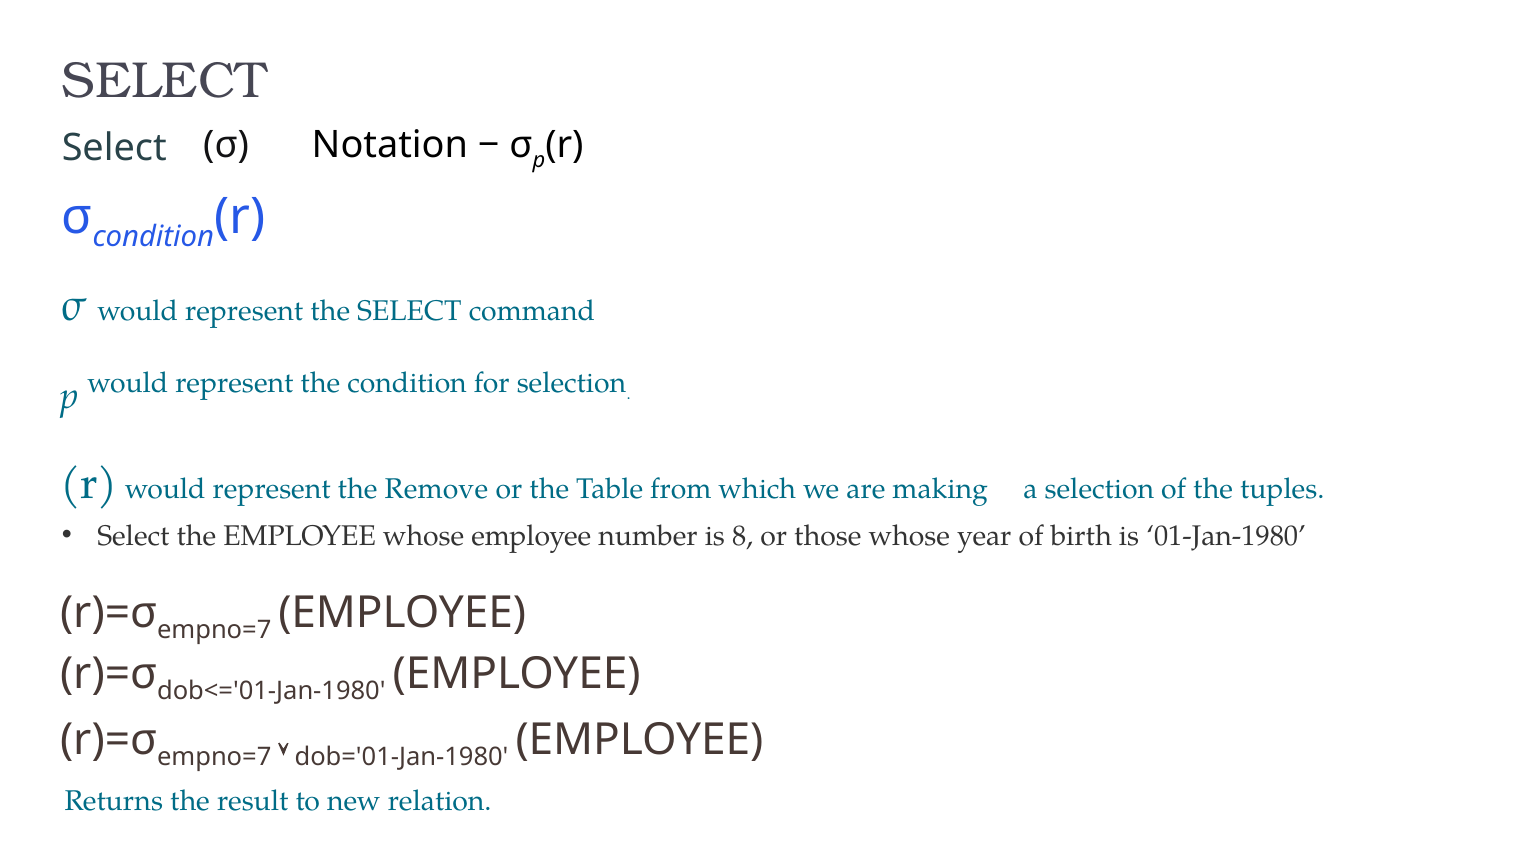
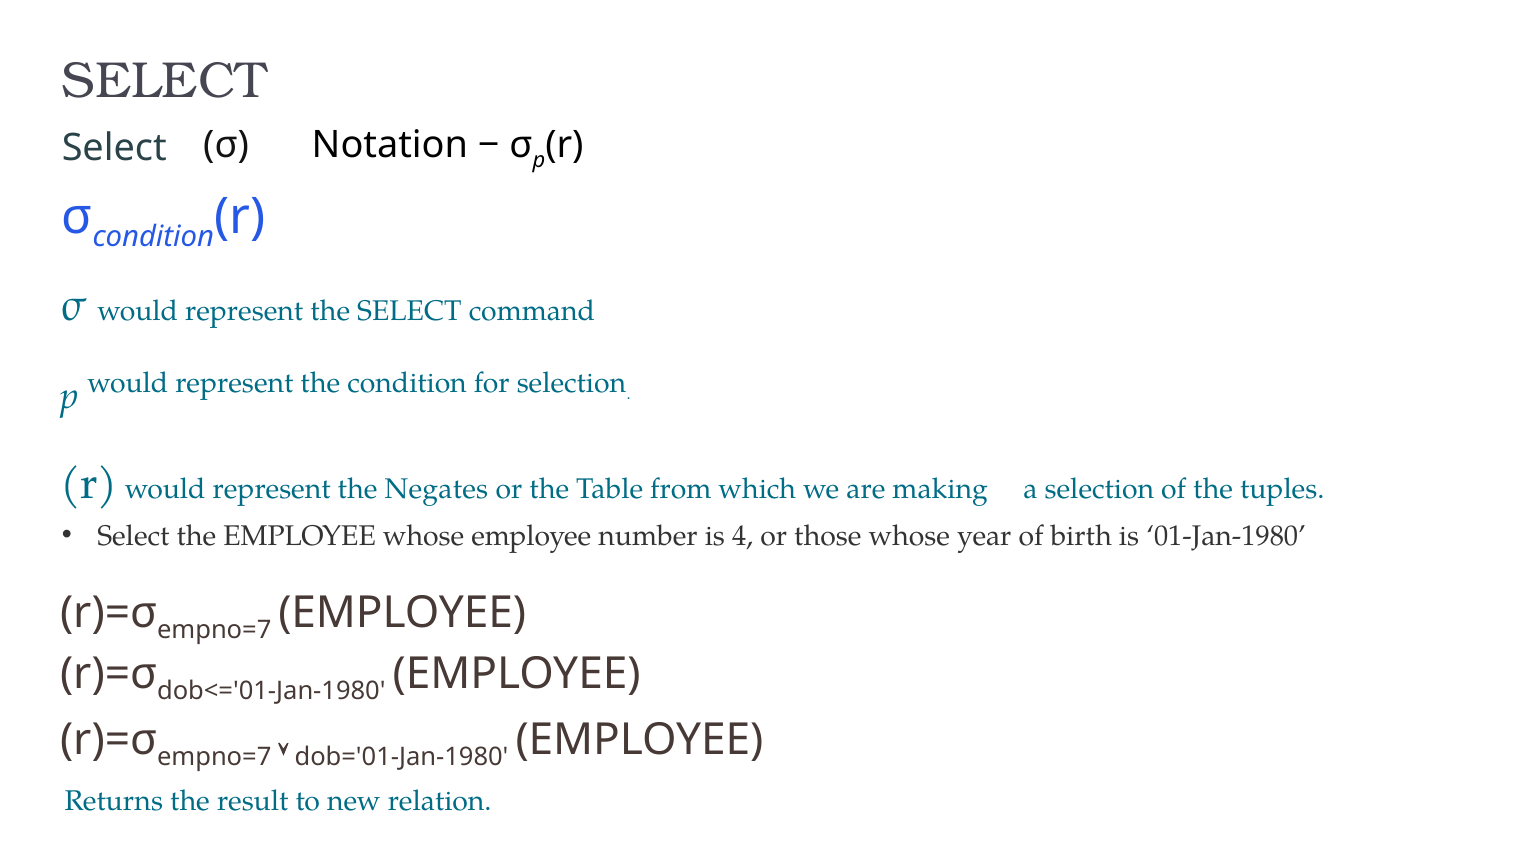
Remove: Remove -> Negates
8: 8 -> 4
